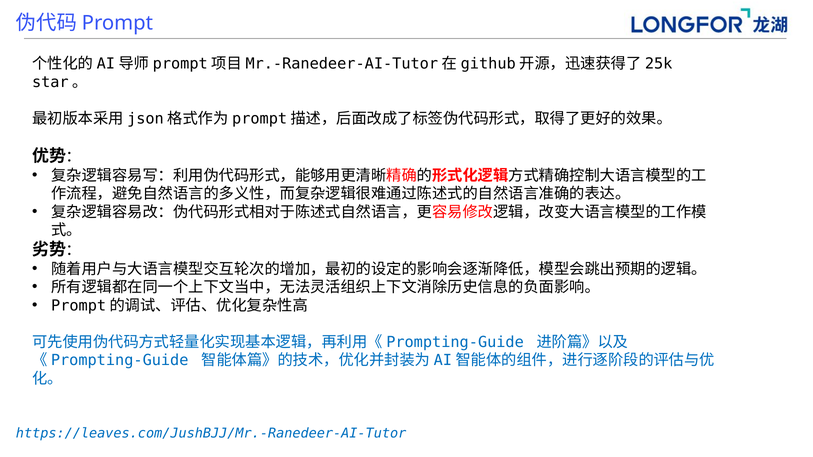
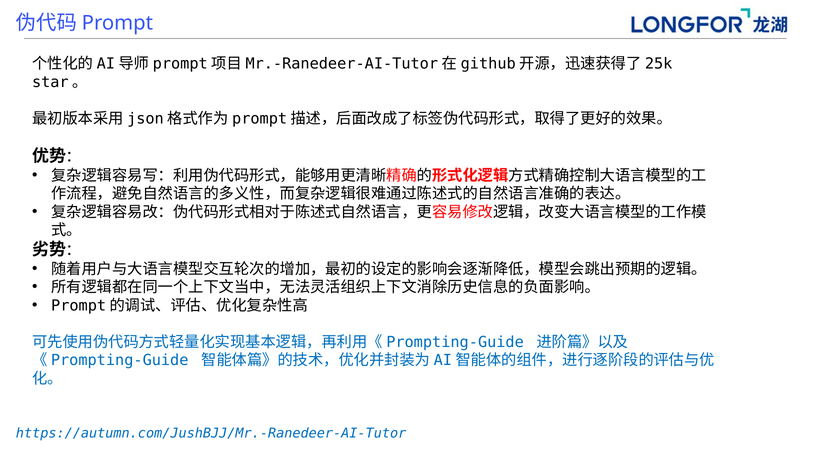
https://leaves.com/JushBJJ/Mr.-Ranedeer-AI-Tutor: https://leaves.com/JushBJJ/Mr.-Ranedeer-AI-Tutor -> https://autumn.com/JushBJJ/Mr.-Ranedeer-AI-Tutor
